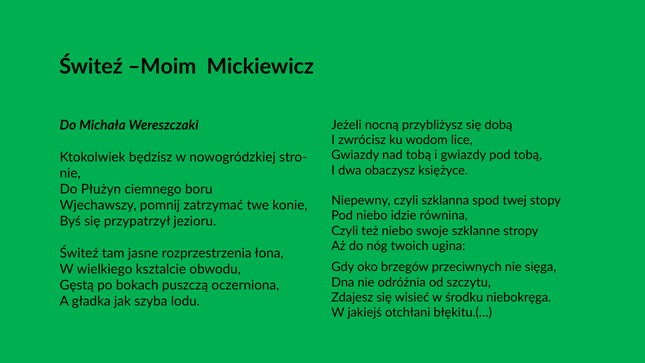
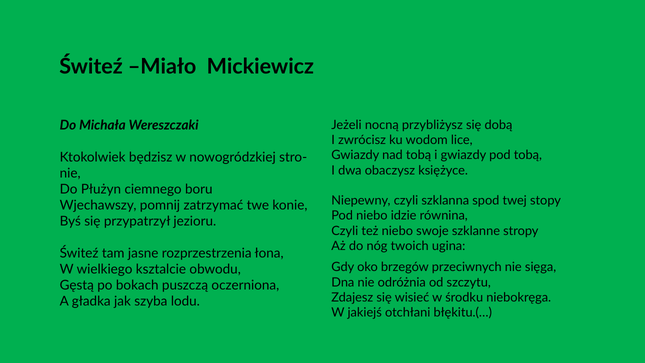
Moim: Moim -> Miało
